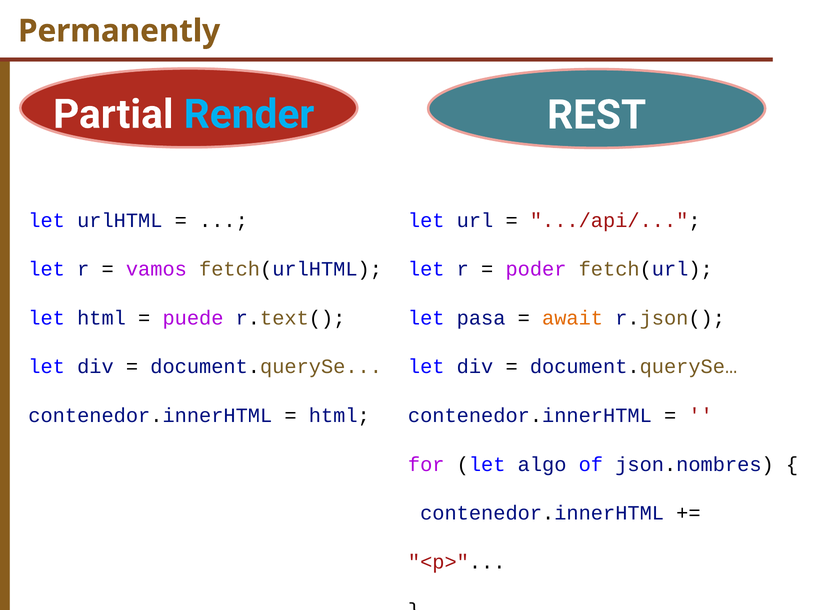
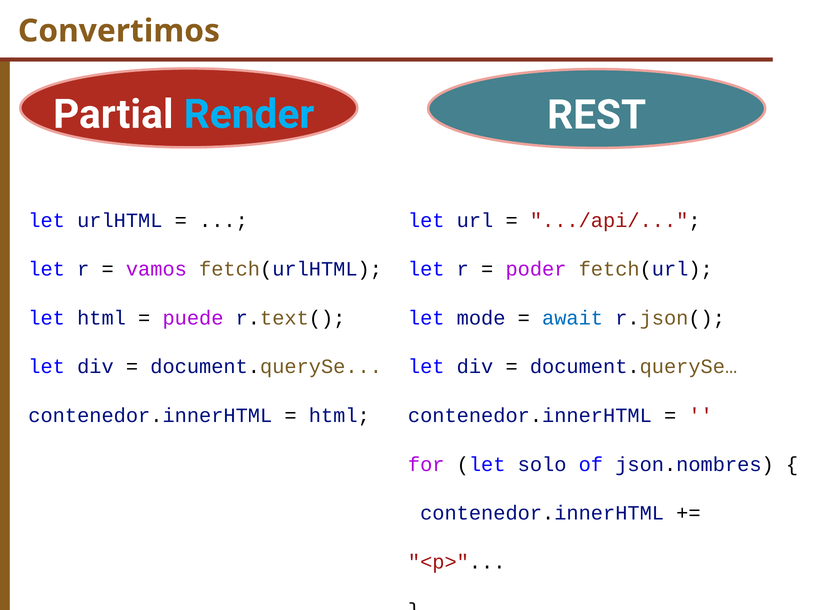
Permanently: Permanently -> Convertimos
pasa: pasa -> mode
await colour: orange -> blue
algo: algo -> solo
